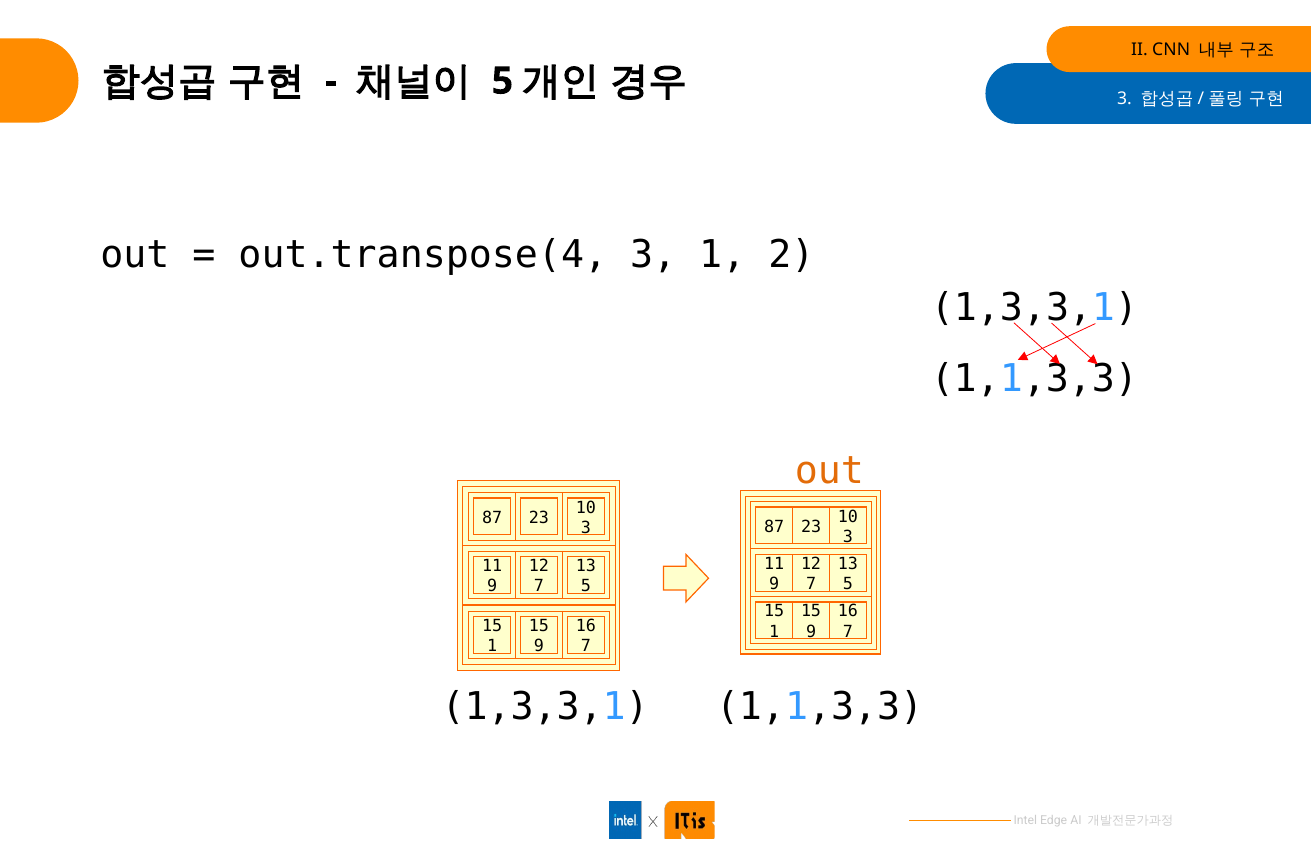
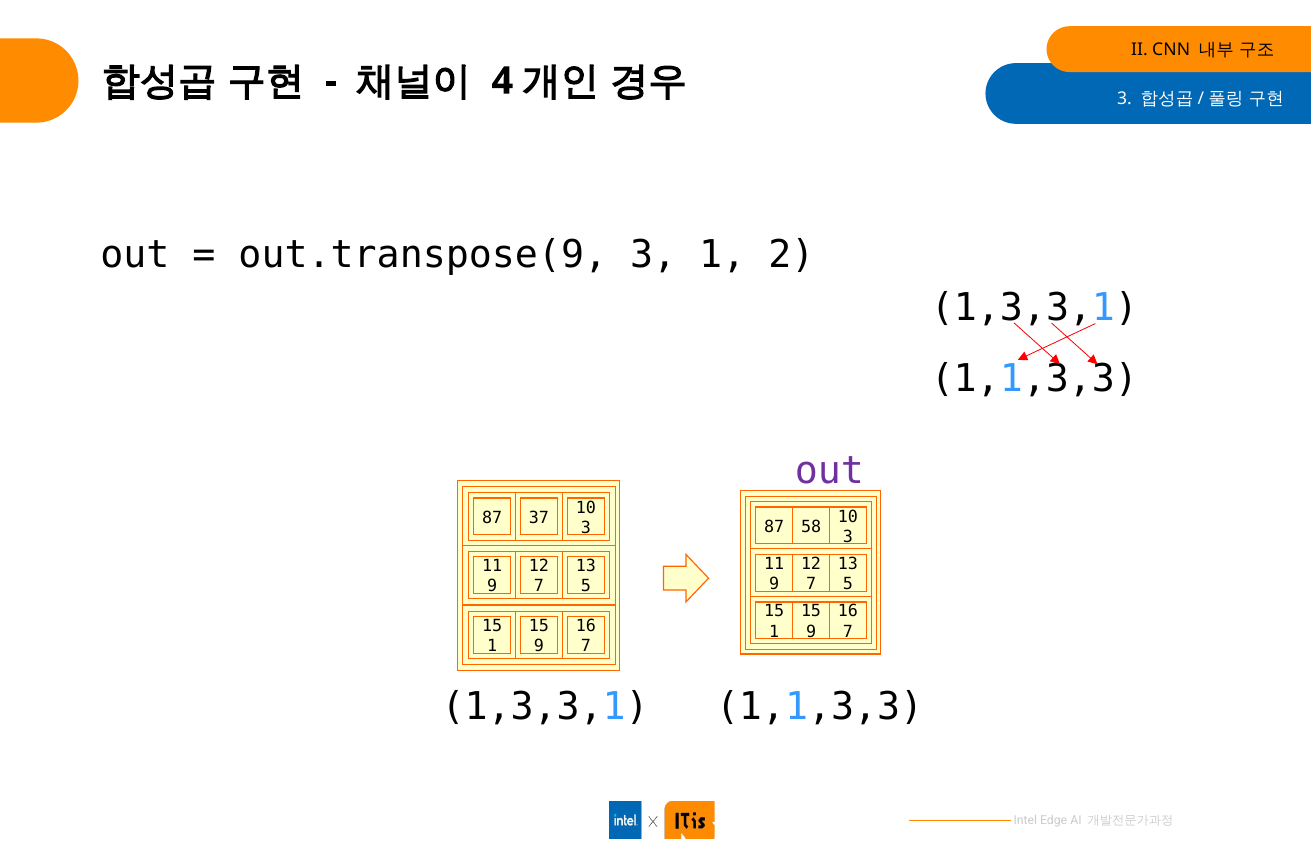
5 at (502, 81): 5 -> 4
out.transpose(4: out.transpose(4 -> out.transpose(9
out at (829, 471) colour: orange -> purple
23 at (539, 518): 23 -> 37
23 at (811, 527): 23 -> 58
